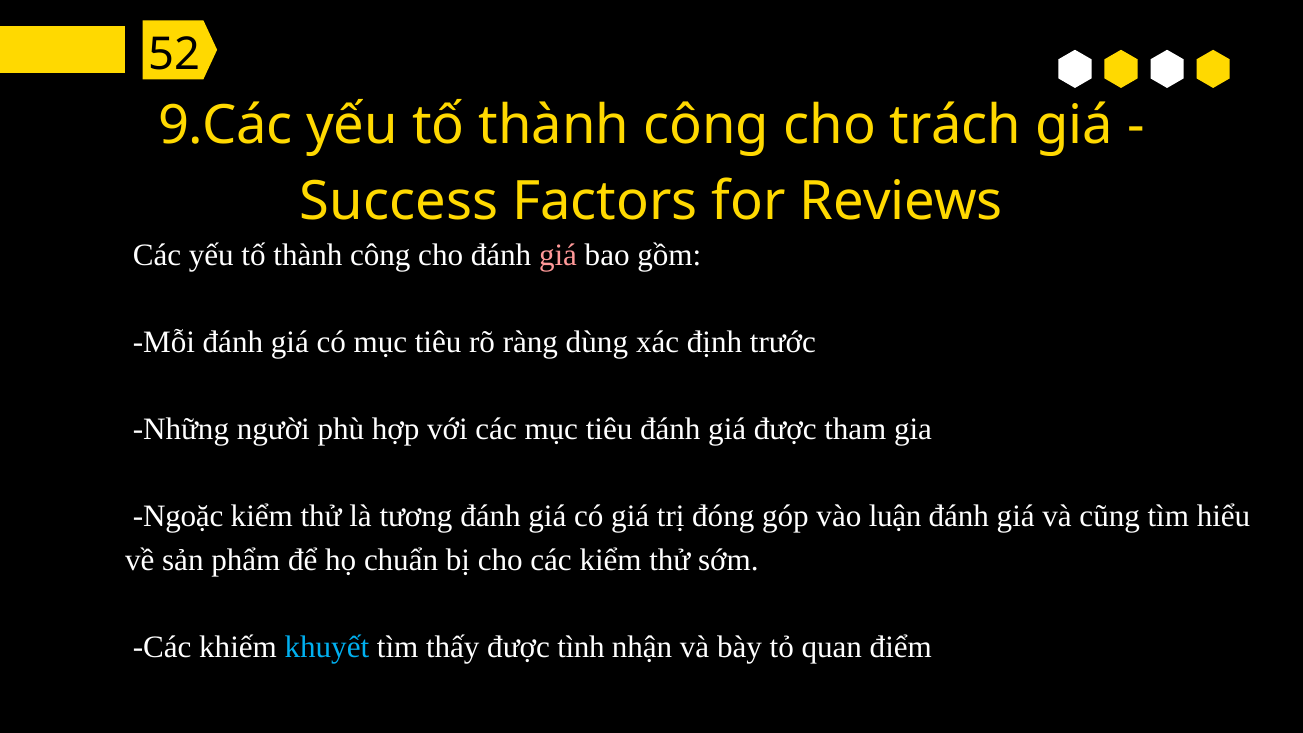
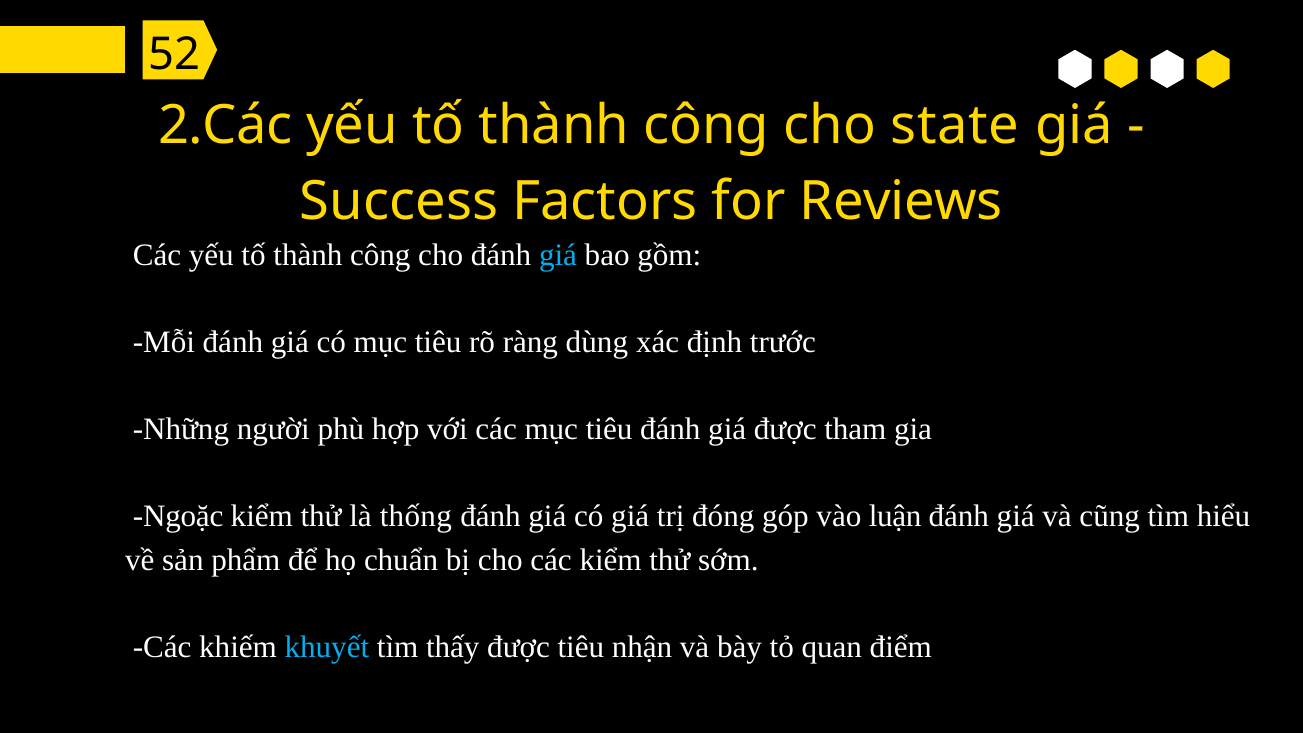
9.Các: 9.Các -> 2.Các
trách: trách -> state
giá at (558, 255) colour: pink -> light blue
tương: tương -> thống
được tình: tình -> tiêu
